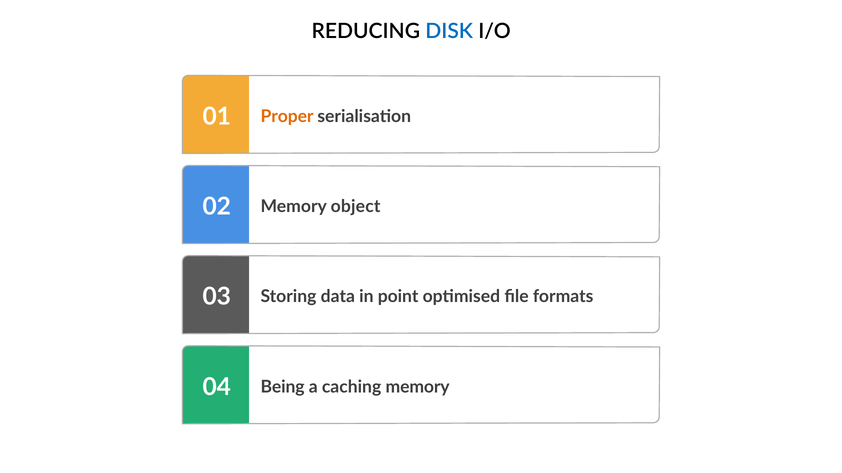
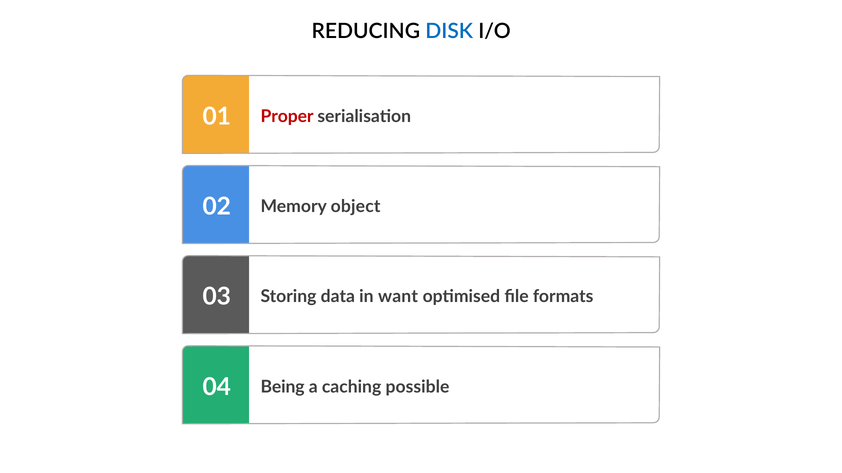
Proper colour: orange -> red
point: point -> want
caching memory: memory -> possible
